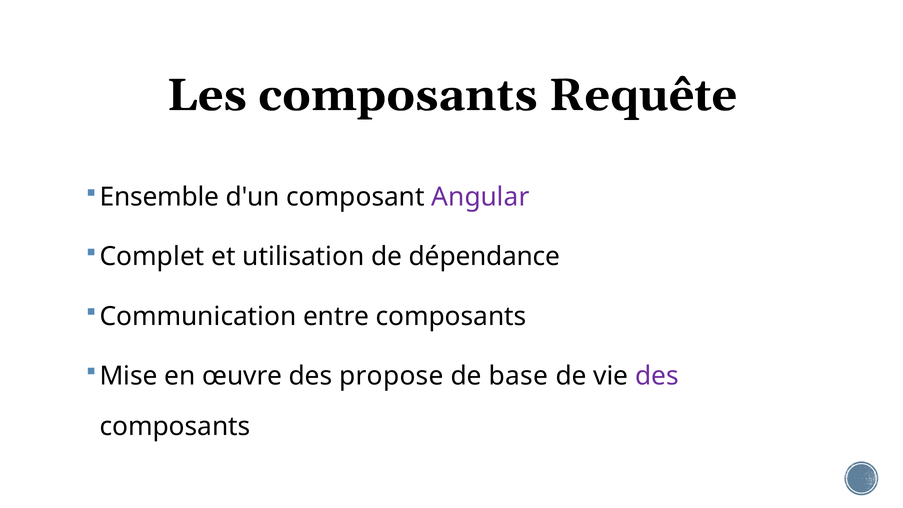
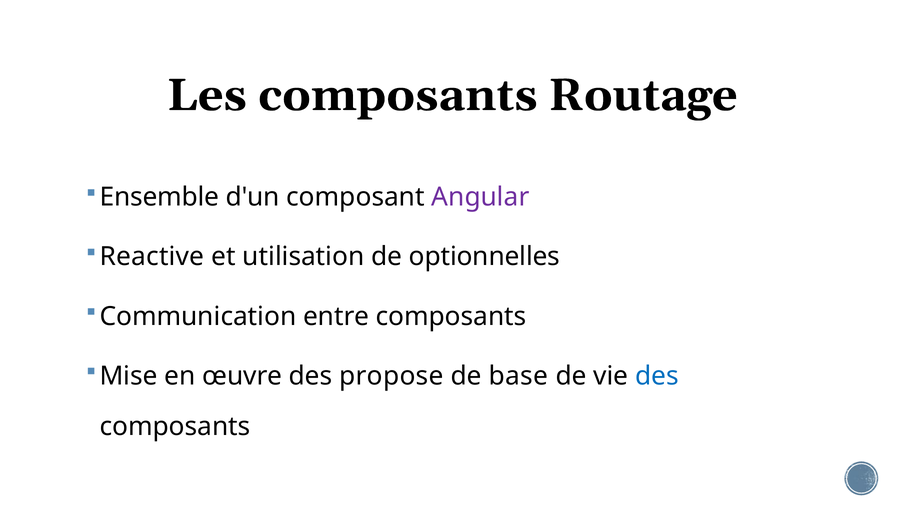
Requête: Requête -> Routage
Complet: Complet -> Reactive
dépendance: dépendance -> optionnelles
des at (657, 376) colour: purple -> blue
